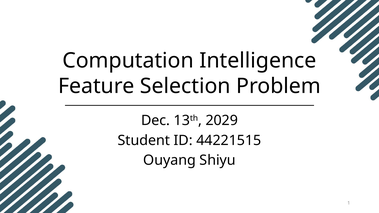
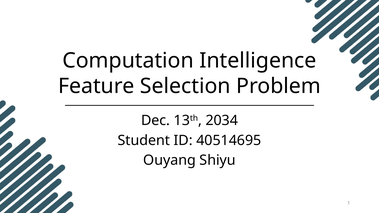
2029: 2029 -> 2034
44221515: 44221515 -> 40514695
